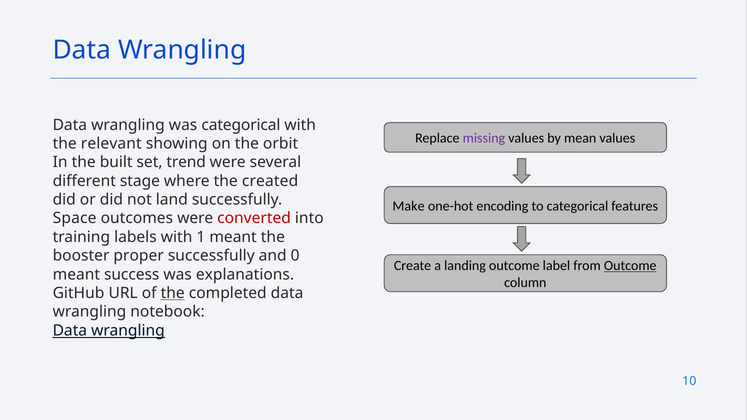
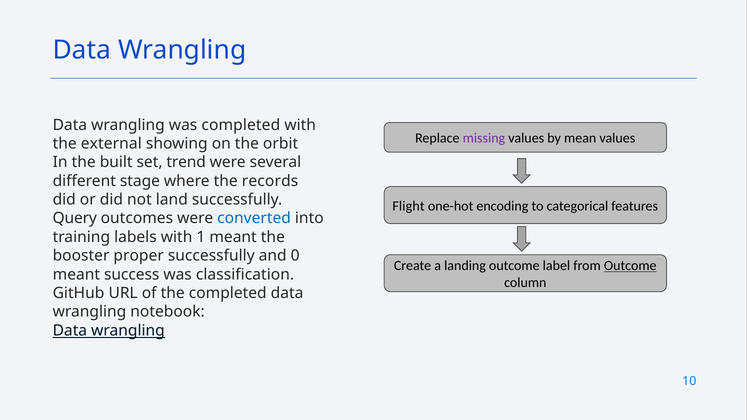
was categorical: categorical -> completed
relevant: relevant -> external
created: created -> records
Make: Make -> Flight
Space: Space -> Query
converted colour: red -> blue
explanations: explanations -> classification
the at (173, 293) underline: present -> none
